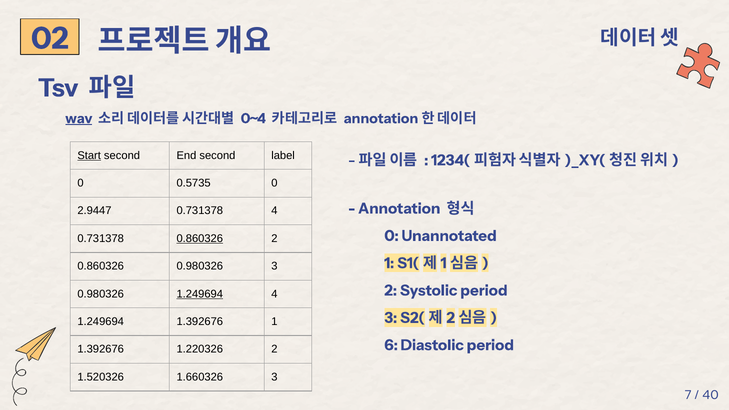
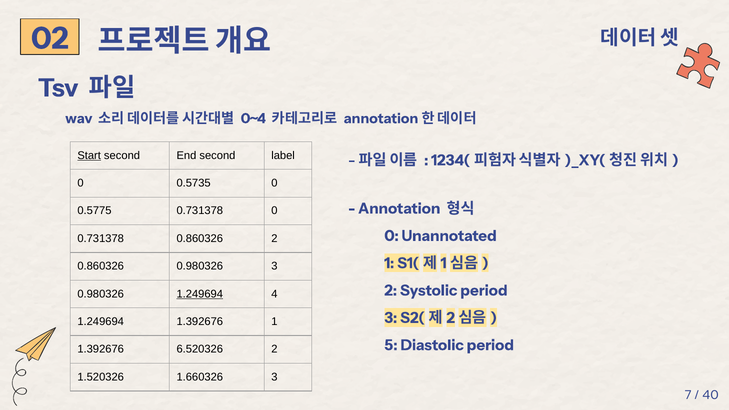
wav underline: present -> none
2.9447: 2.9447 -> 0.5775
0.731378 4: 4 -> 0
0.860326 at (200, 239) underline: present -> none
6: 6 -> 5
1.220326: 1.220326 -> 6.520326
